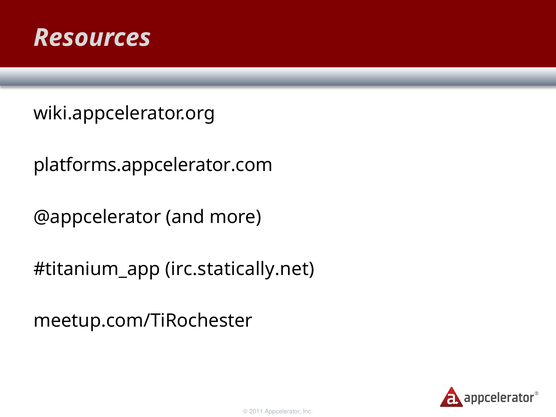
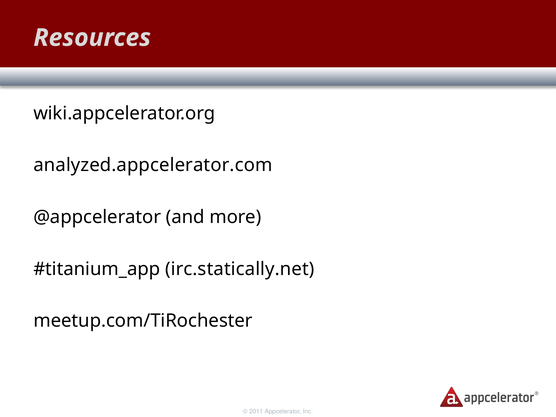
platforms.appcelerator.com: platforms.appcelerator.com -> analyzed.appcelerator.com
